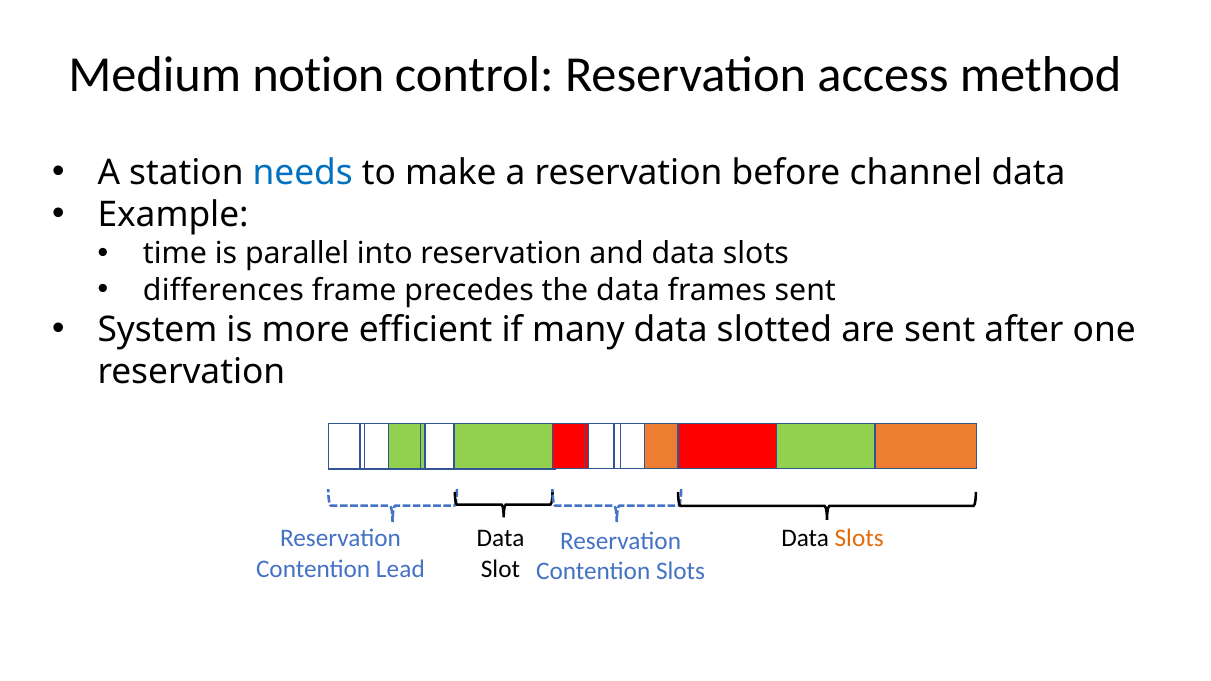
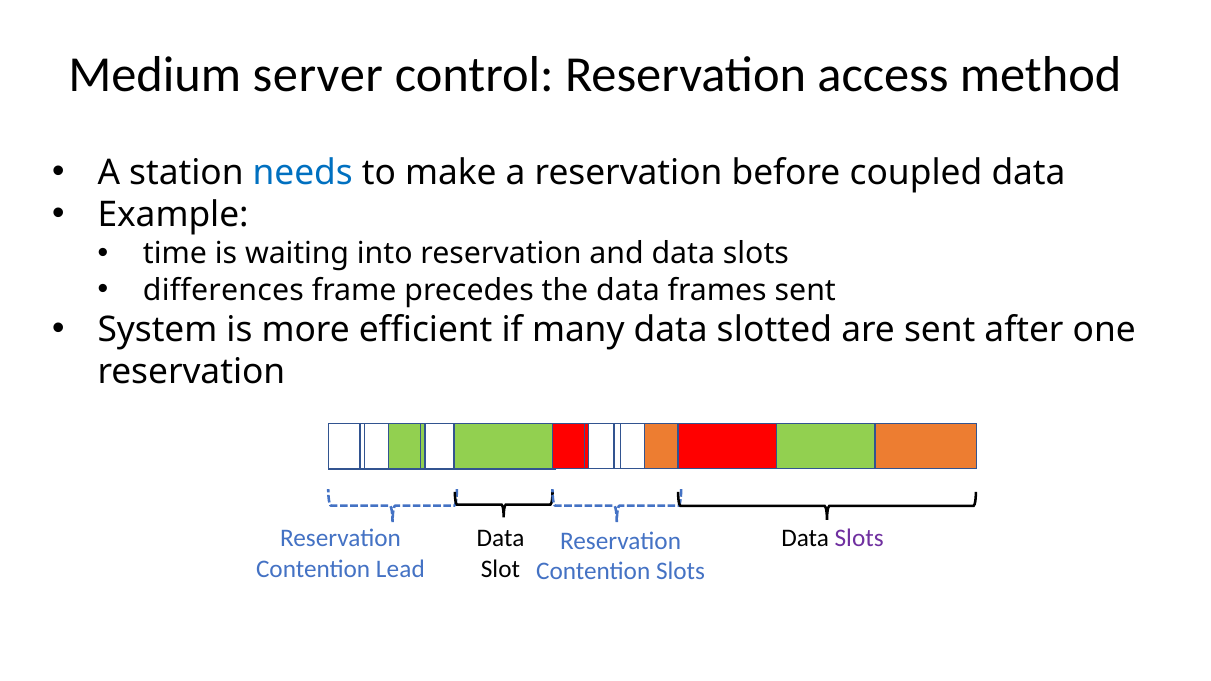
notion: notion -> server
channel: channel -> coupled
parallel: parallel -> waiting
Slots at (859, 539) colour: orange -> purple
